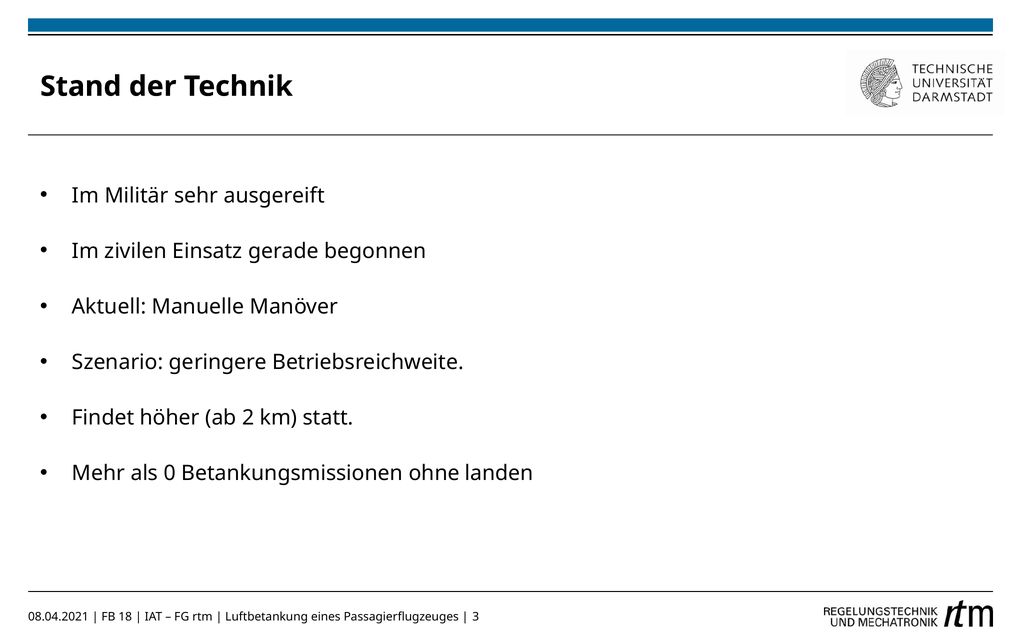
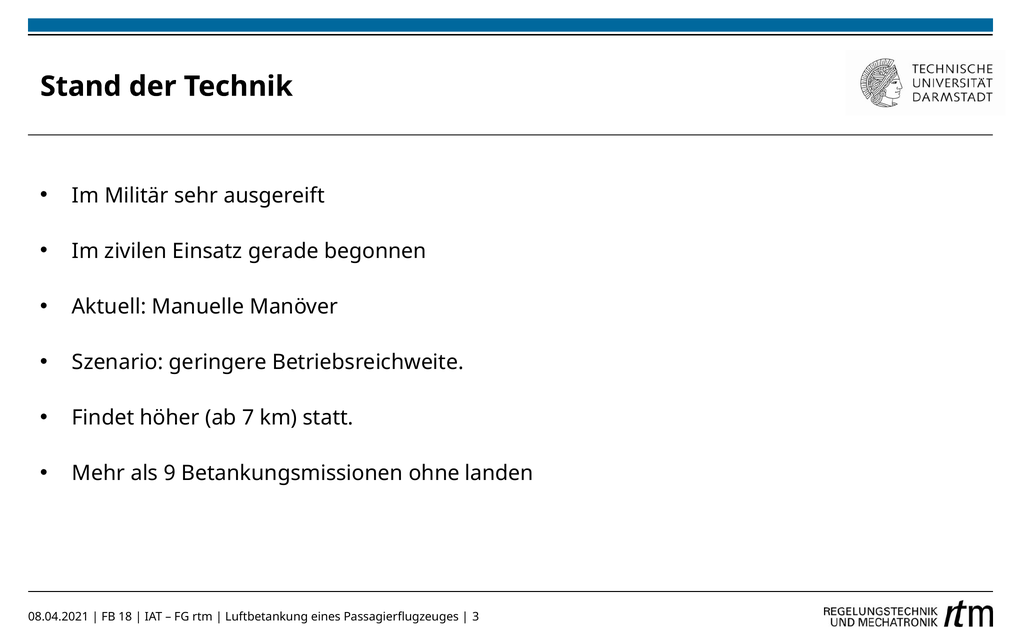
2: 2 -> 7
0: 0 -> 9
